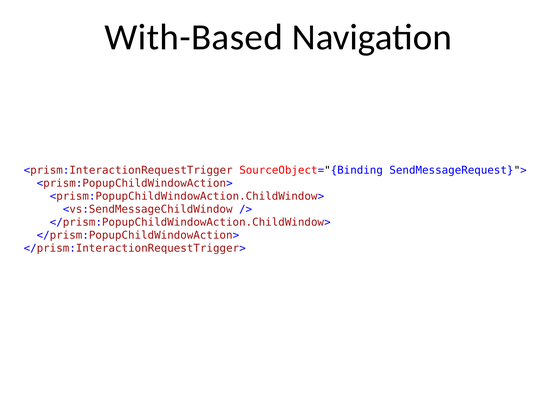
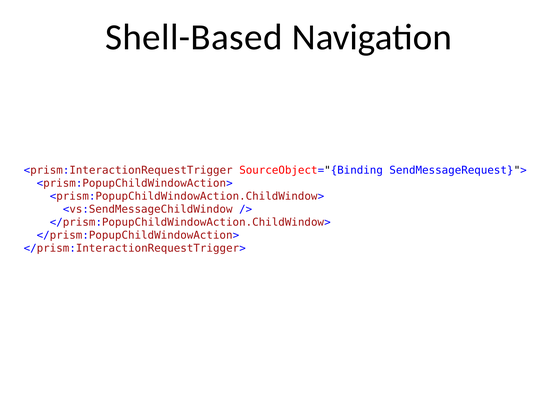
With-Based: With-Based -> Shell-Based
